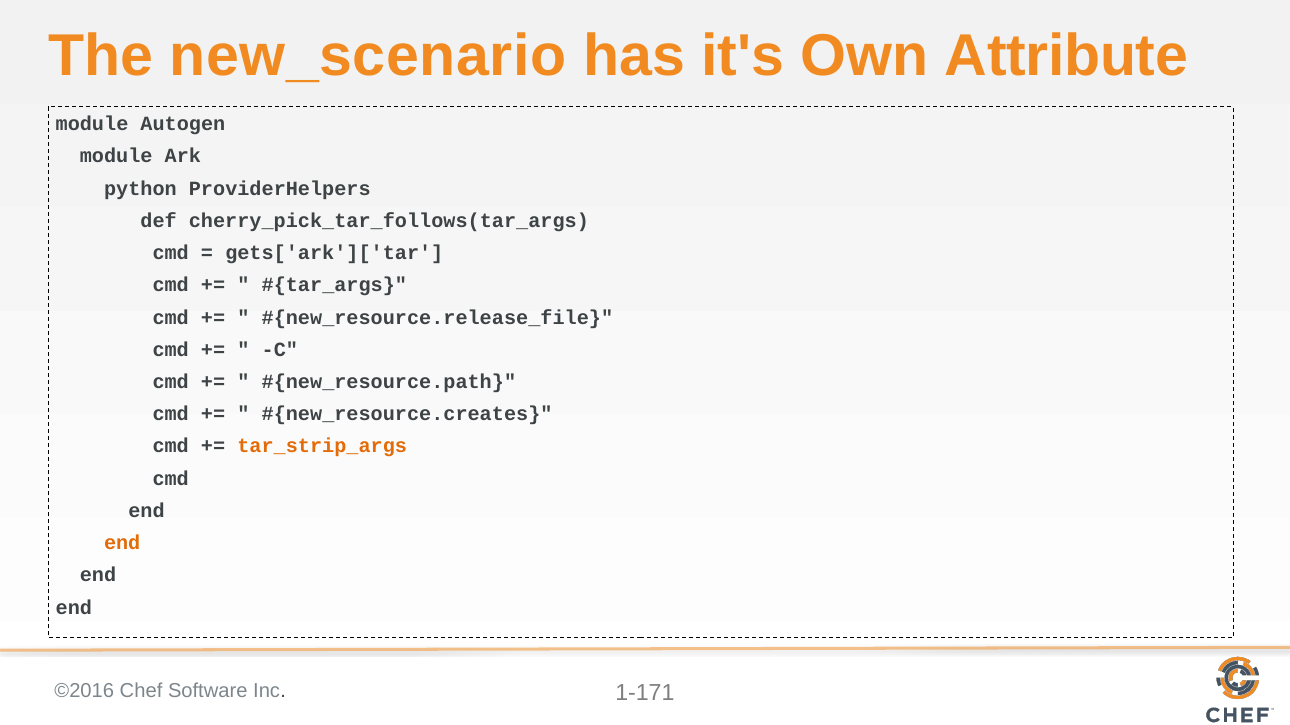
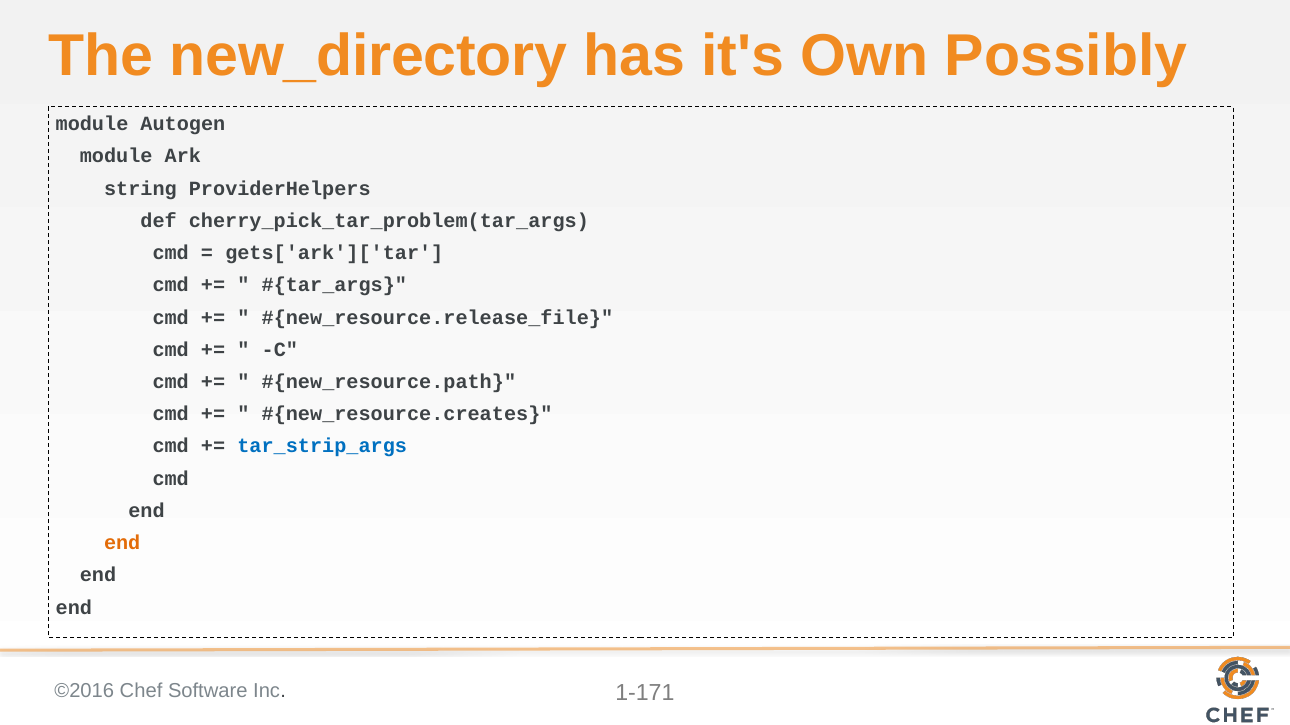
new_scenario: new_scenario -> new_directory
Attribute: Attribute -> Possibly
python: python -> string
cherry_pick_tar_follows(tar_args: cherry_pick_tar_follows(tar_args -> cherry_pick_tar_problem(tar_args
tar_strip_args colour: orange -> blue
